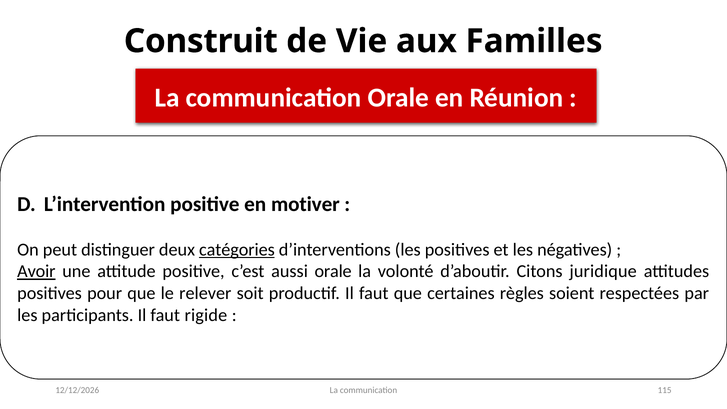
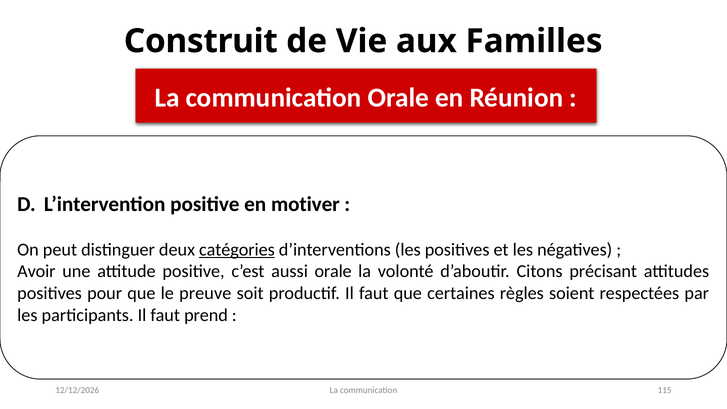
Avoir underline: present -> none
juridique: juridique -> précisant
relever: relever -> preuve
rigide: rigide -> prend
